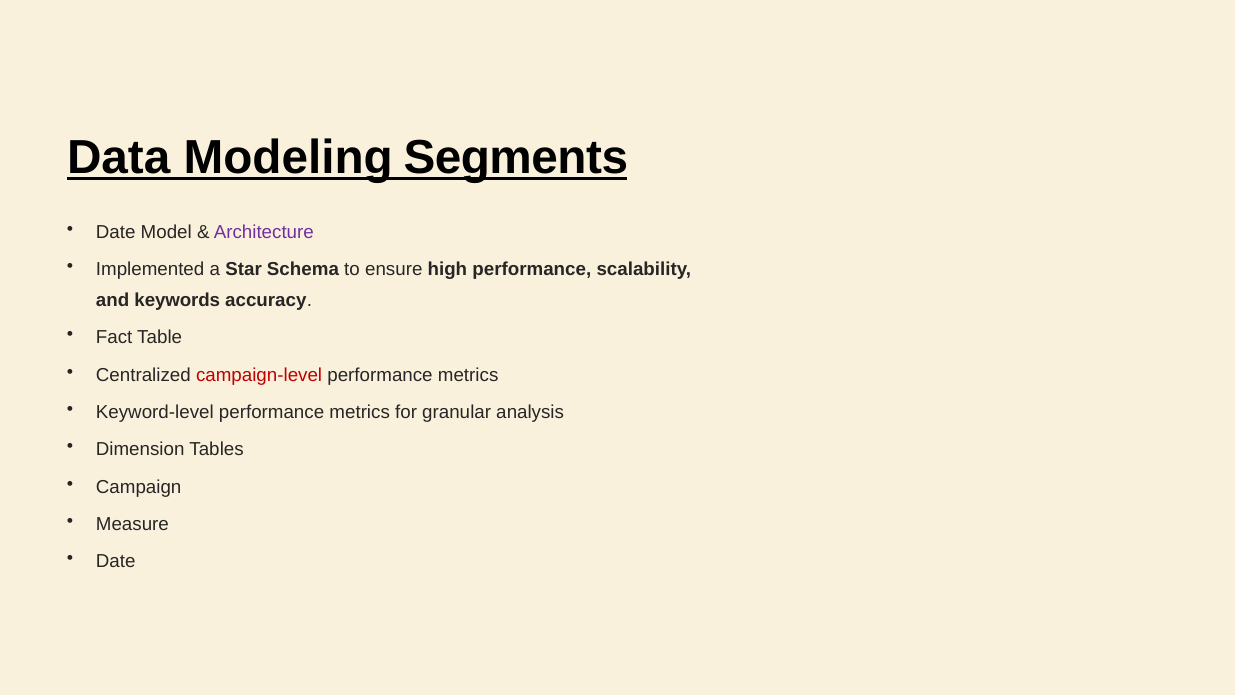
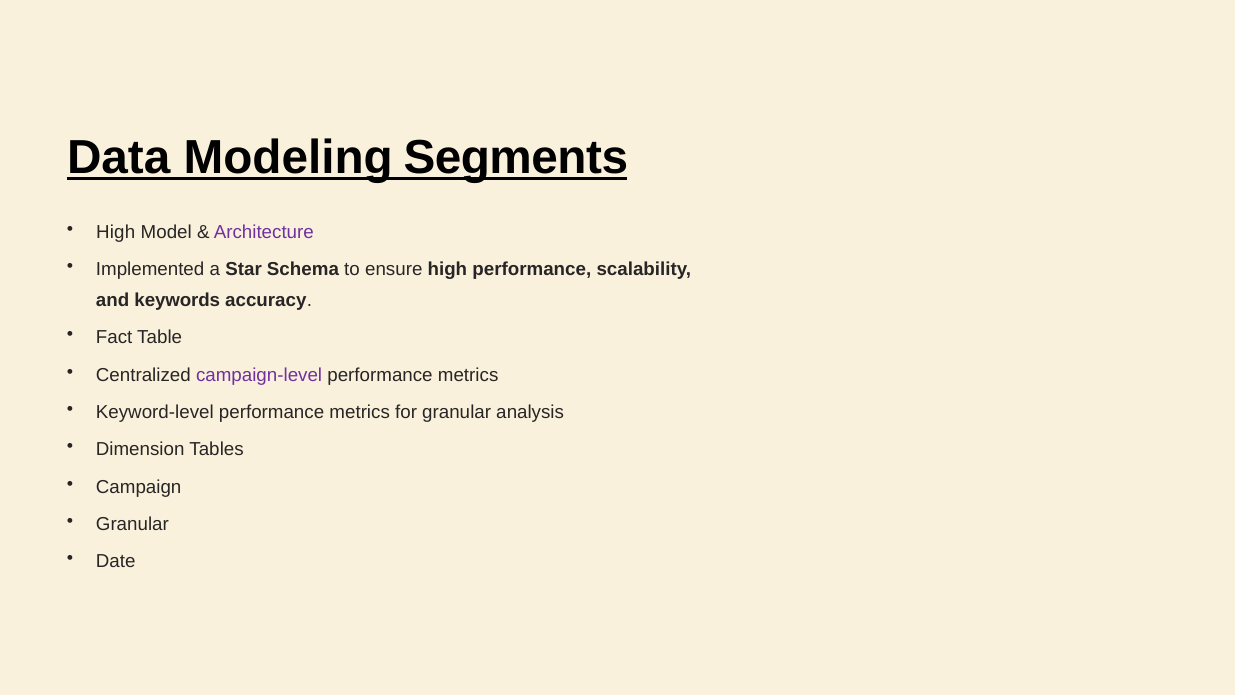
Date at (116, 232): Date -> High
campaign-level colour: red -> purple
Measure at (132, 524): Measure -> Granular
